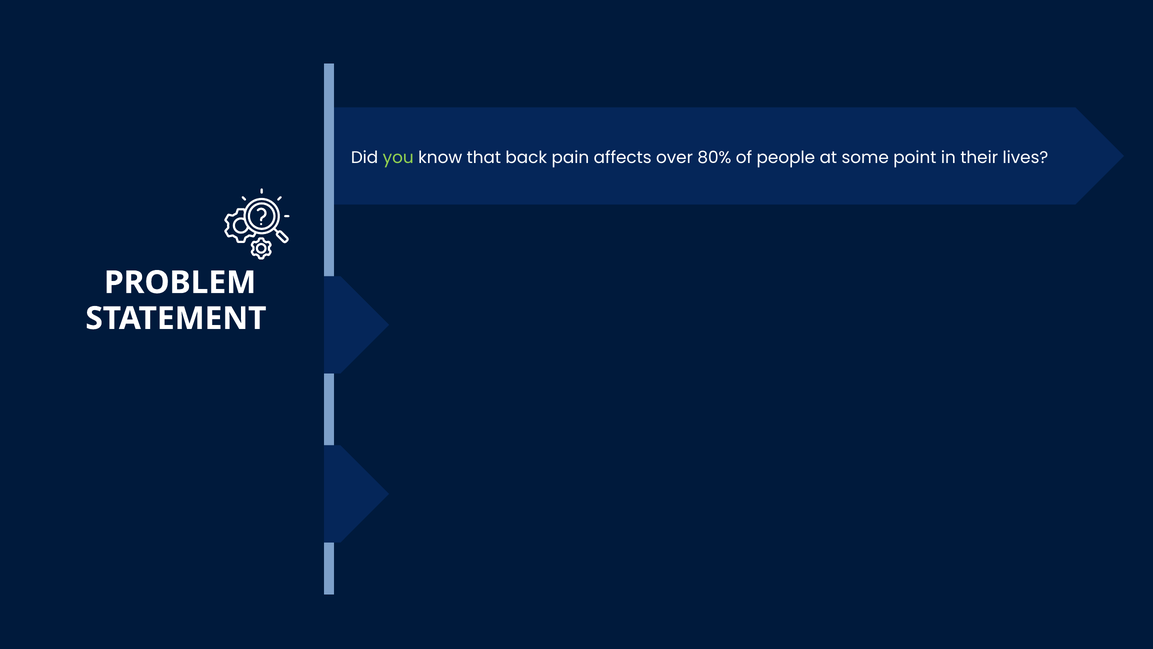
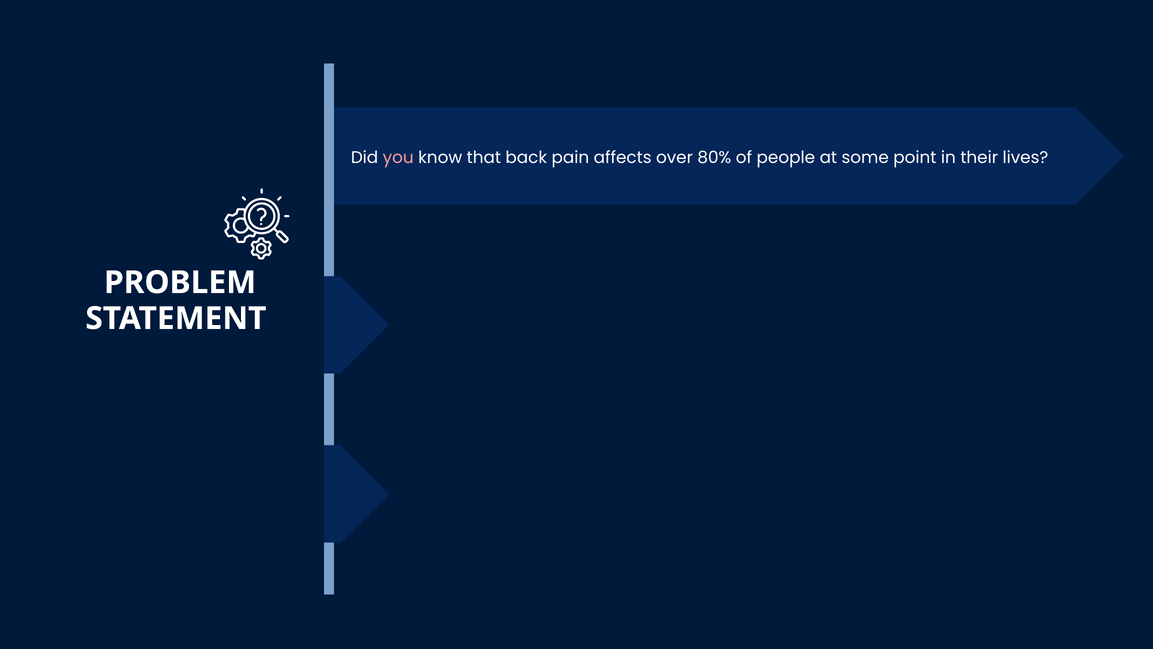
you colour: light green -> pink
